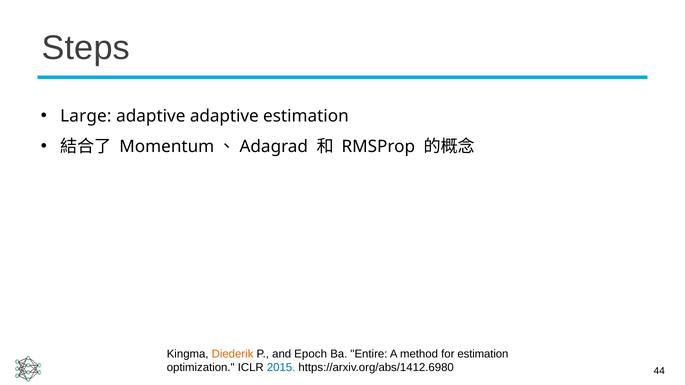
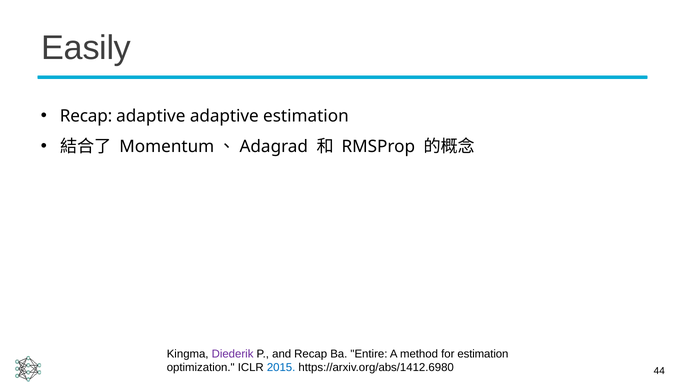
Steps: Steps -> Easily
Large at (86, 116): Large -> Recap
Diederik colour: orange -> purple
and Epoch: Epoch -> Recap
